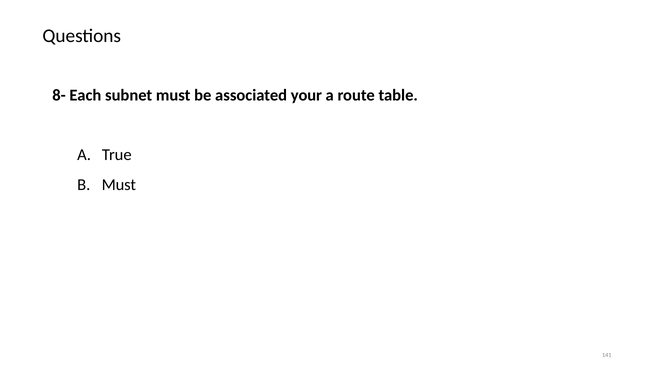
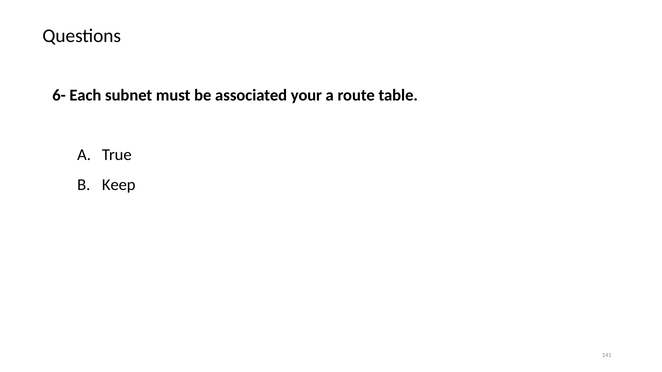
8-: 8- -> 6-
Must at (119, 185): Must -> Keep
